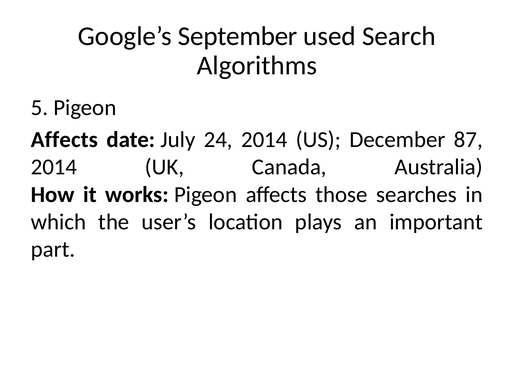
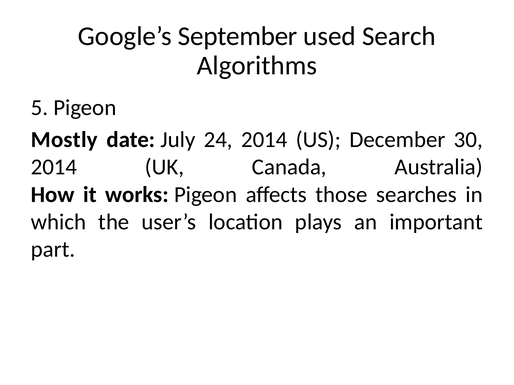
Affects at (64, 140): Affects -> Mostly
87: 87 -> 30
